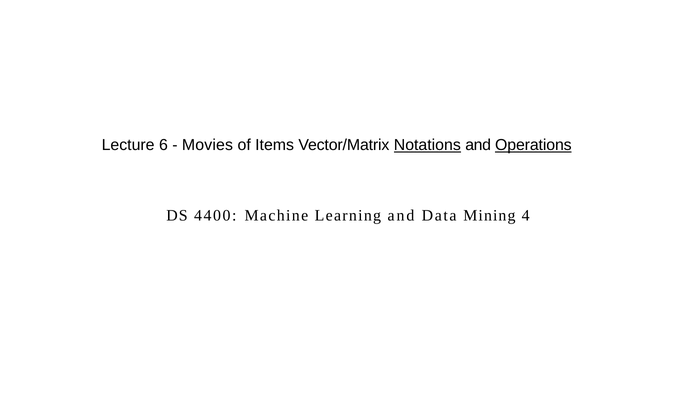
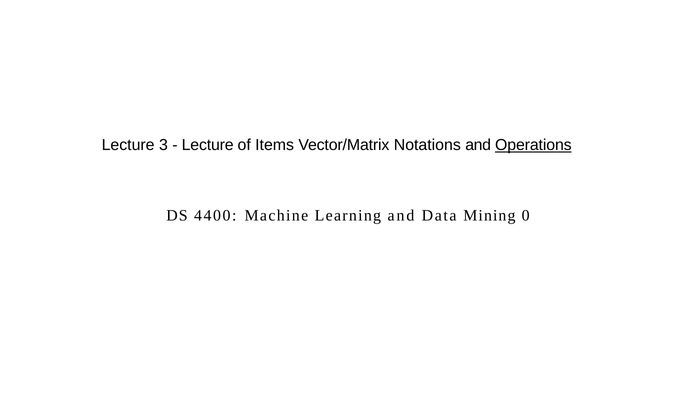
6: 6 -> 3
Movies at (208, 145): Movies -> Lecture
Notations underline: present -> none
4: 4 -> 0
